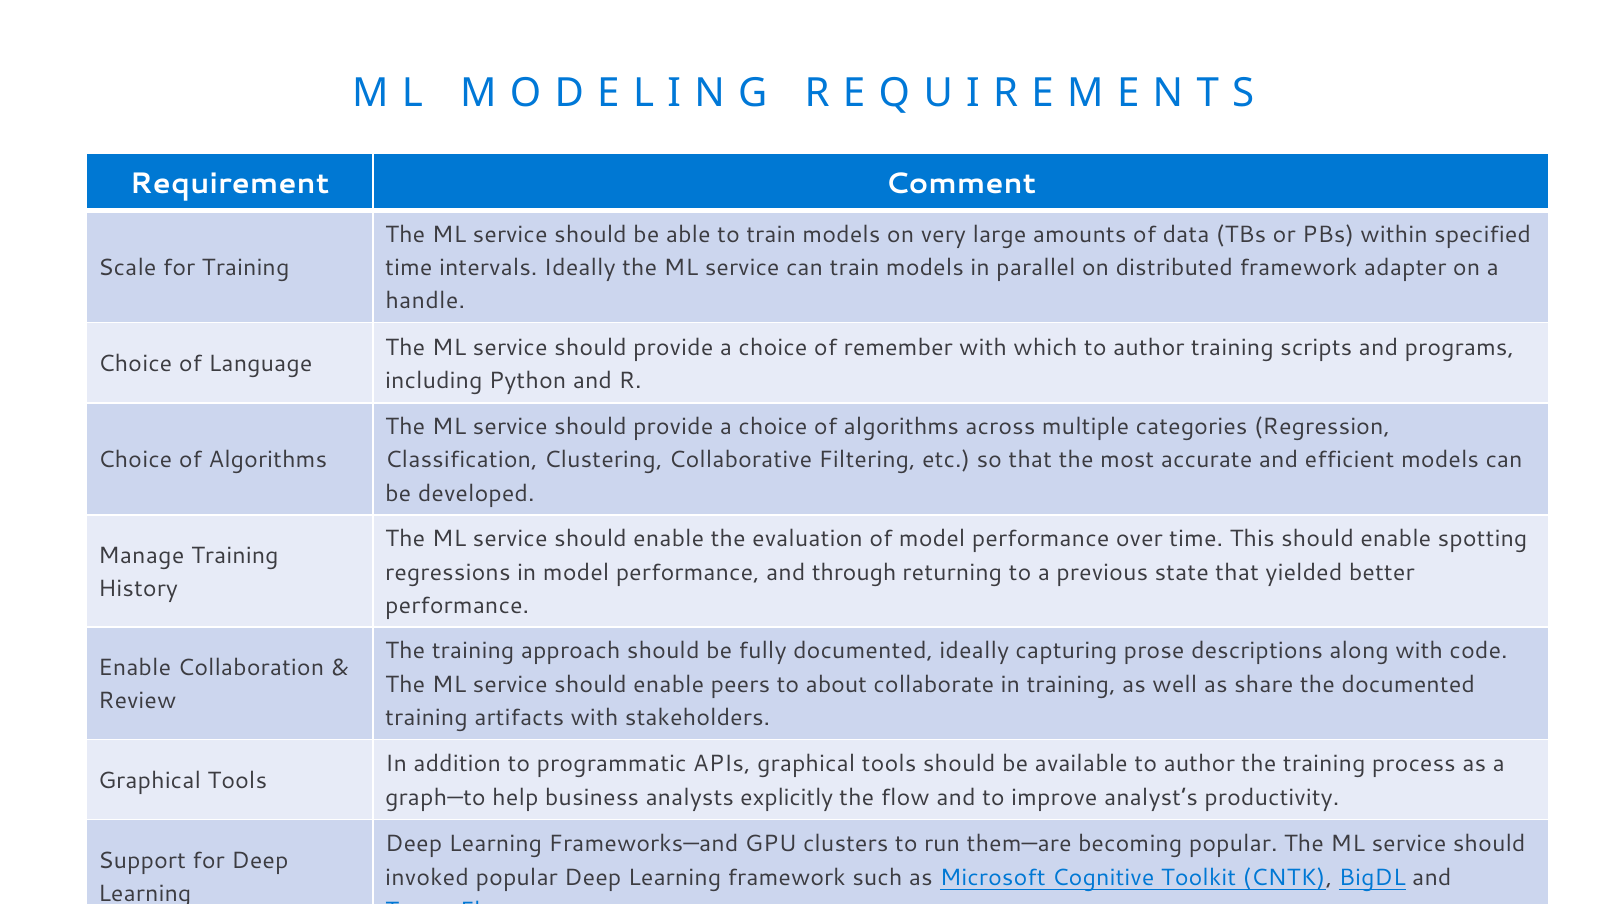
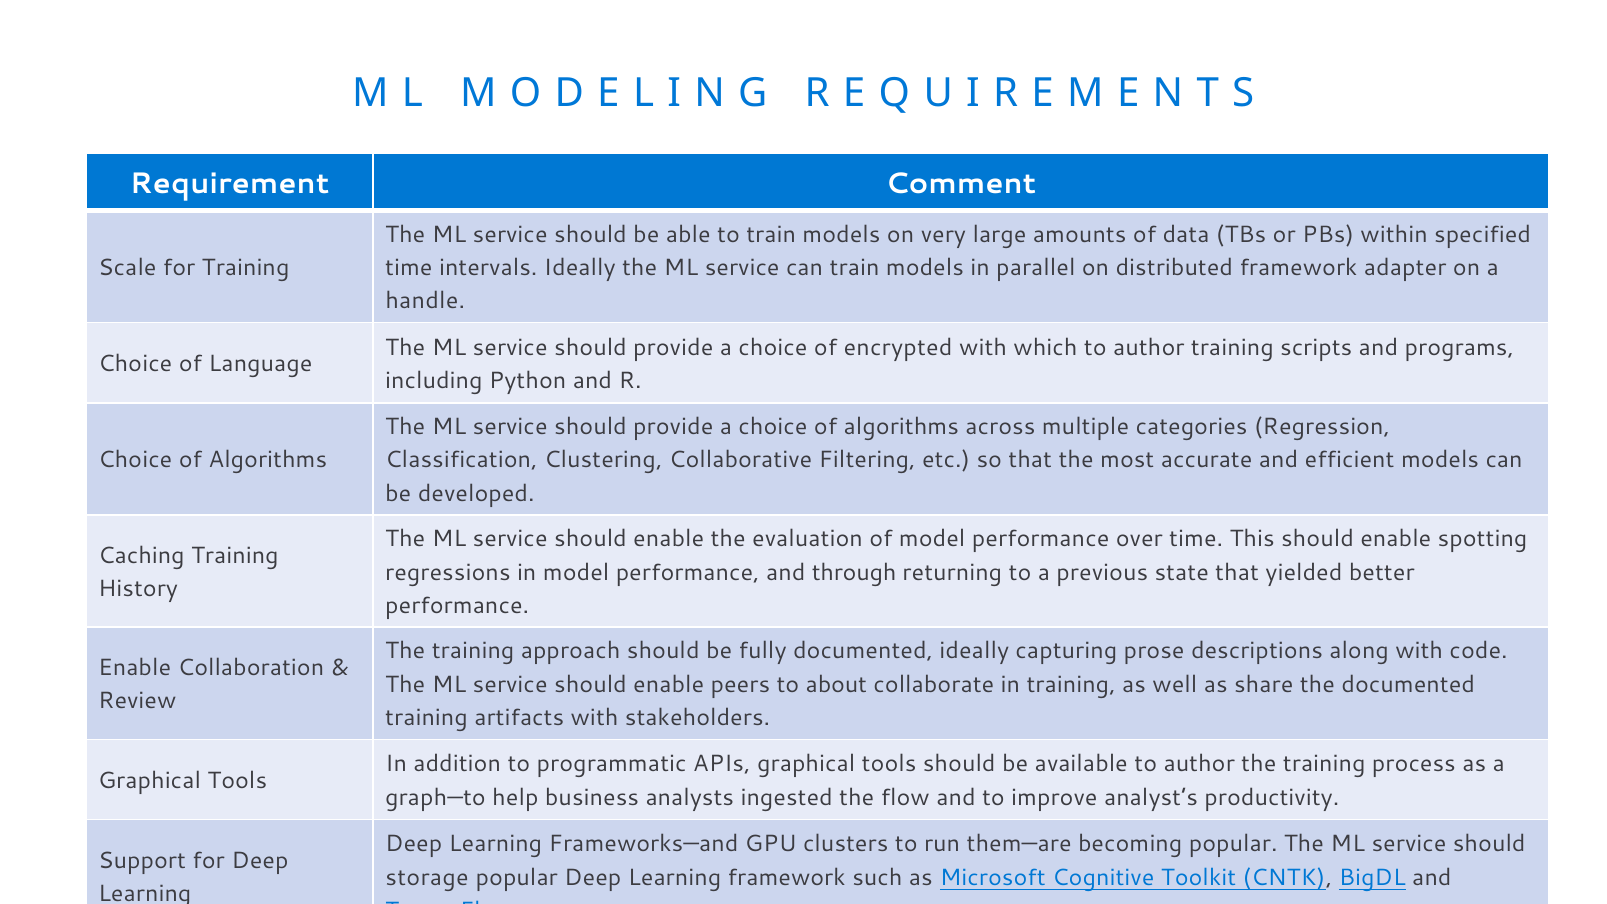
remember: remember -> encrypted
Manage: Manage -> Caching
explicitly: explicitly -> ingested
invoked: invoked -> storage
